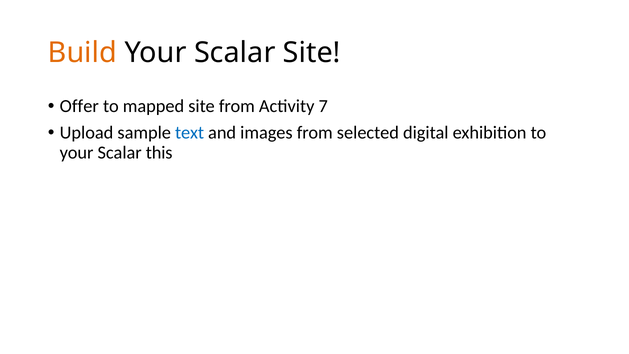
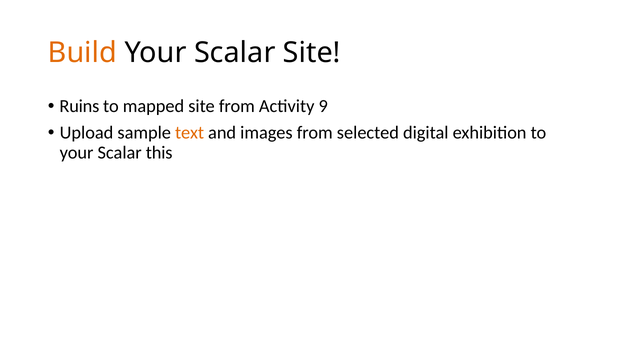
Offer: Offer -> Ruins
7: 7 -> 9
text colour: blue -> orange
